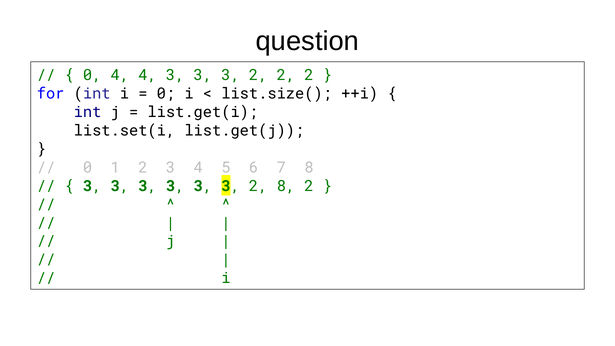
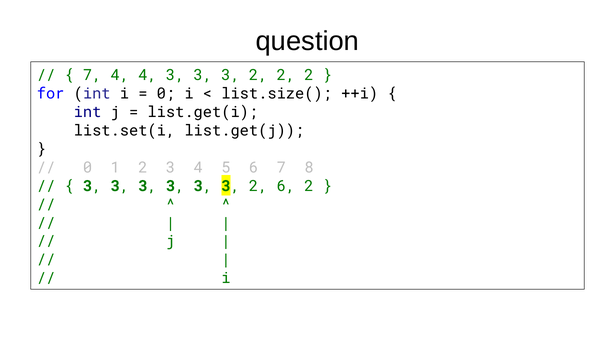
0 at (92, 75): 0 -> 7
2 8: 8 -> 6
